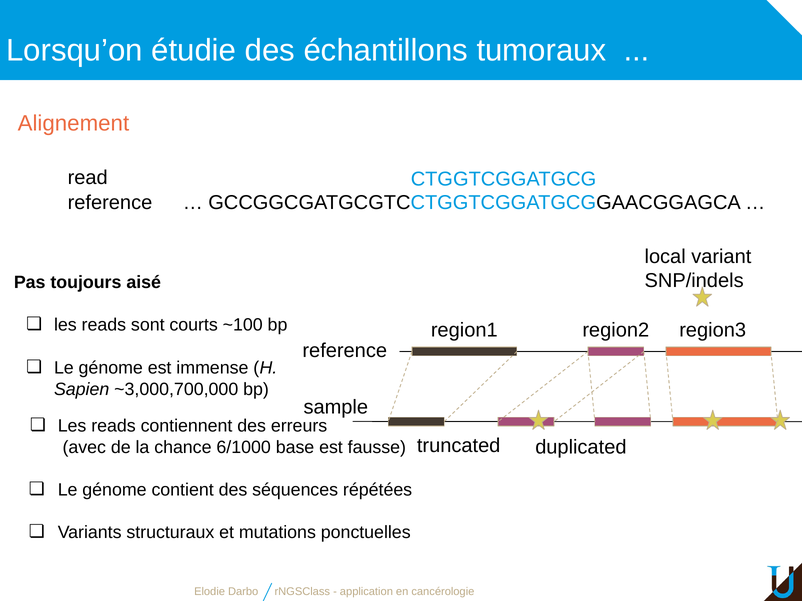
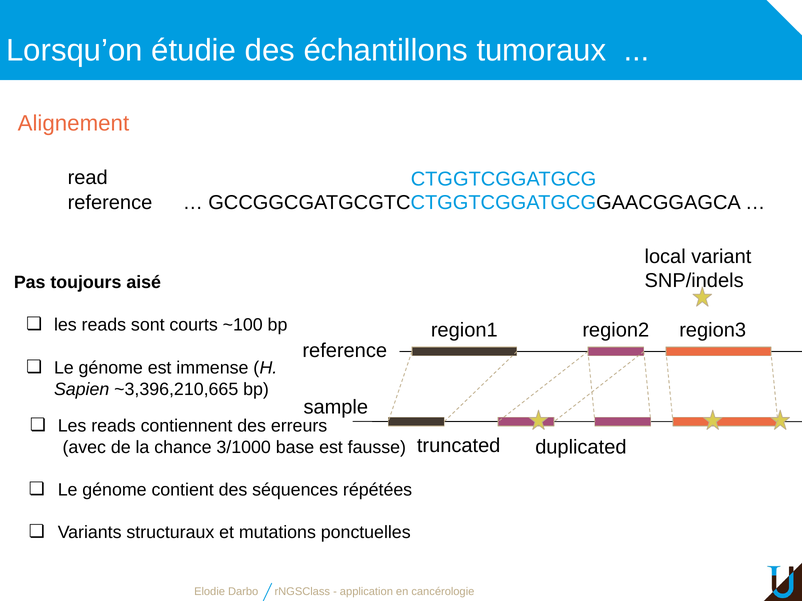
~3,000,700,000: ~3,000,700,000 -> ~3,396,210,665
6/1000: 6/1000 -> 3/1000
